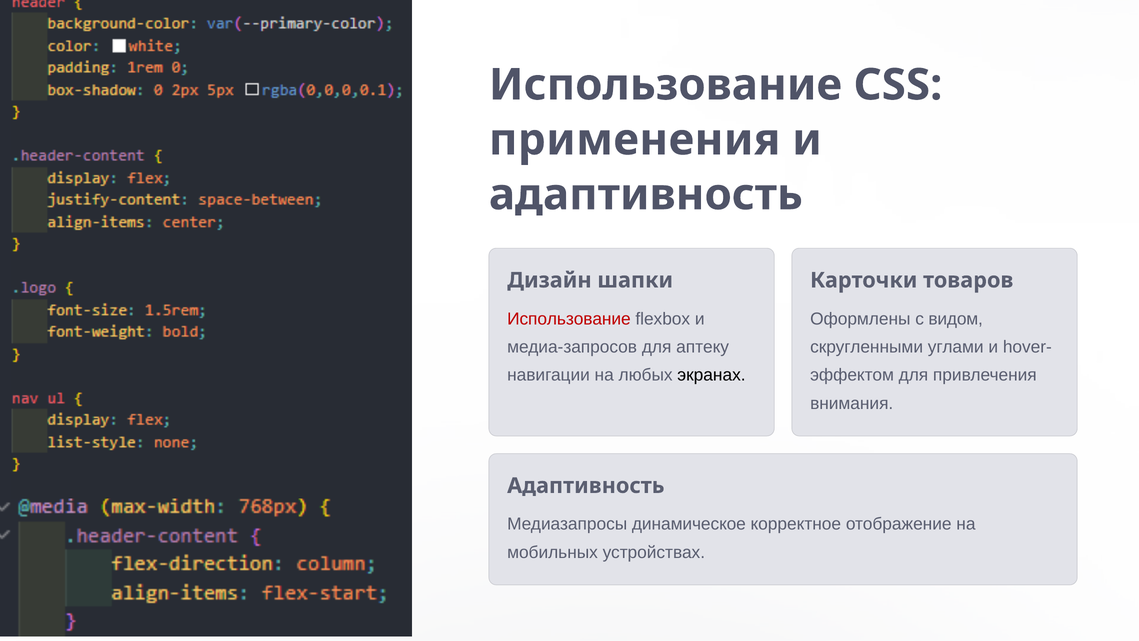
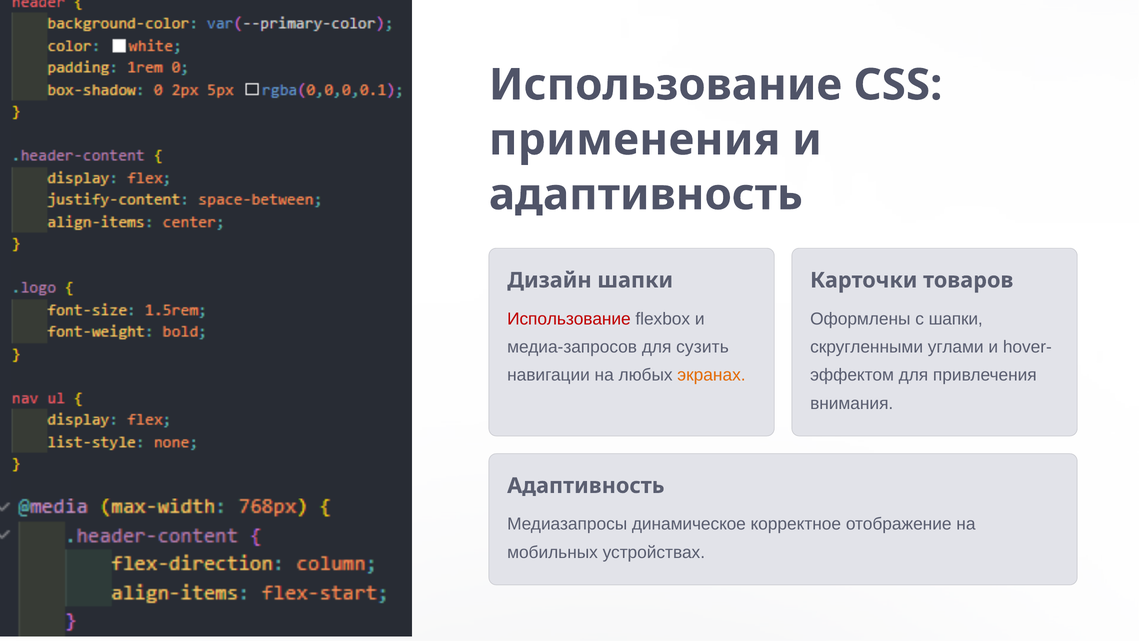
с видом: видом -> шапки
аптеку: аптеку -> сузить
экранах colour: black -> orange
